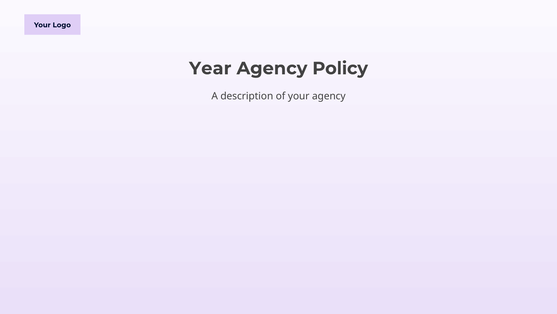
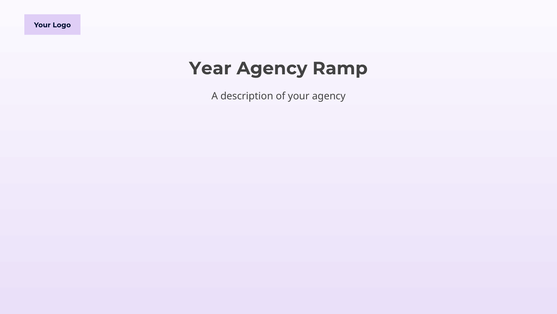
Policy: Policy -> Ramp
